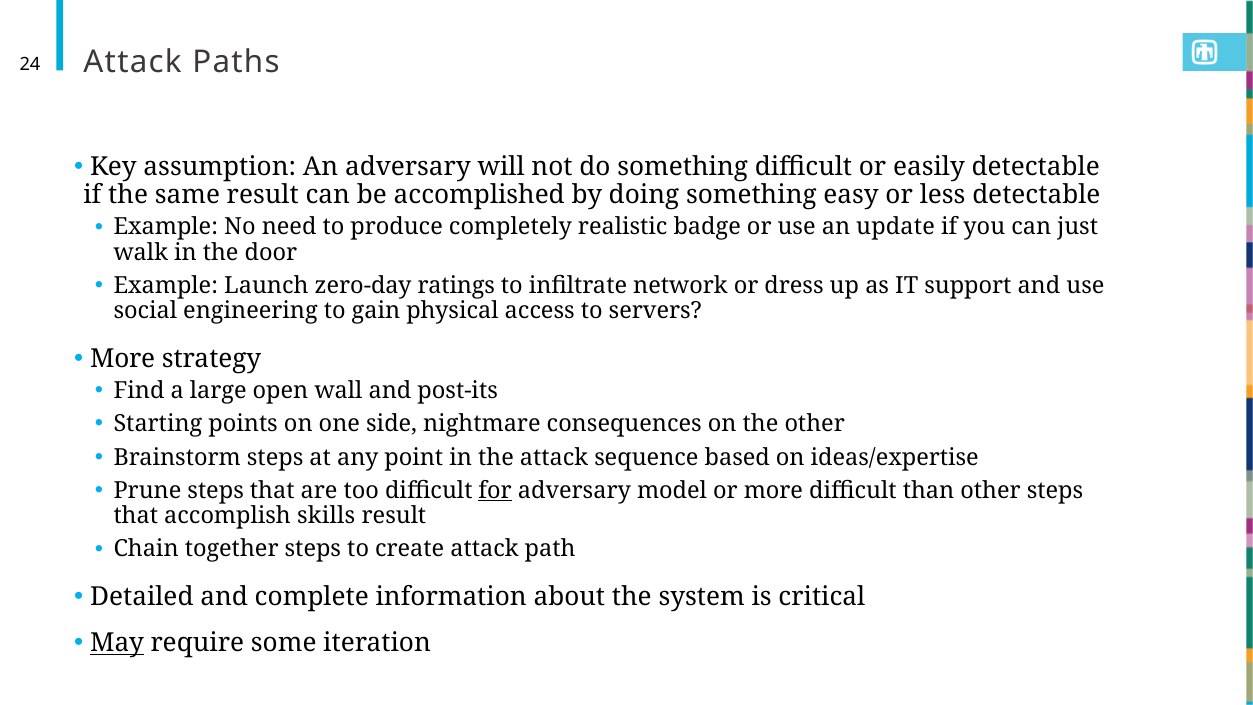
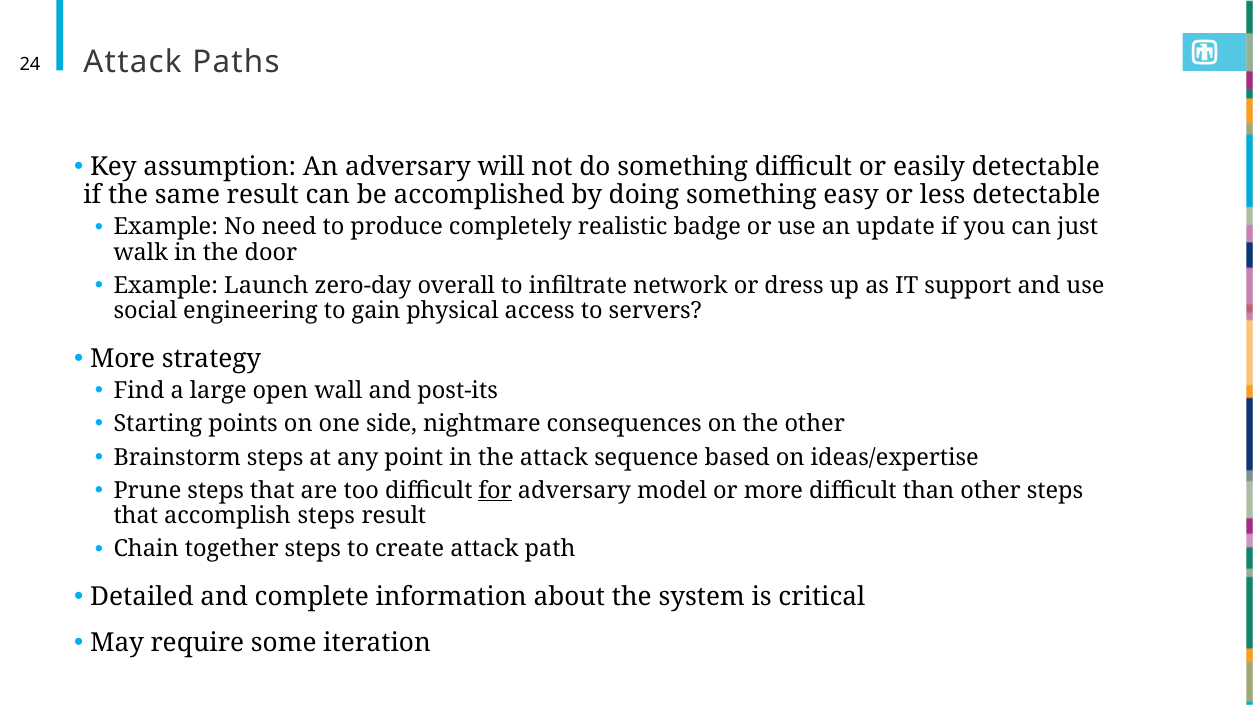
ratings: ratings -> overall
accomplish skills: skills -> steps
May underline: present -> none
